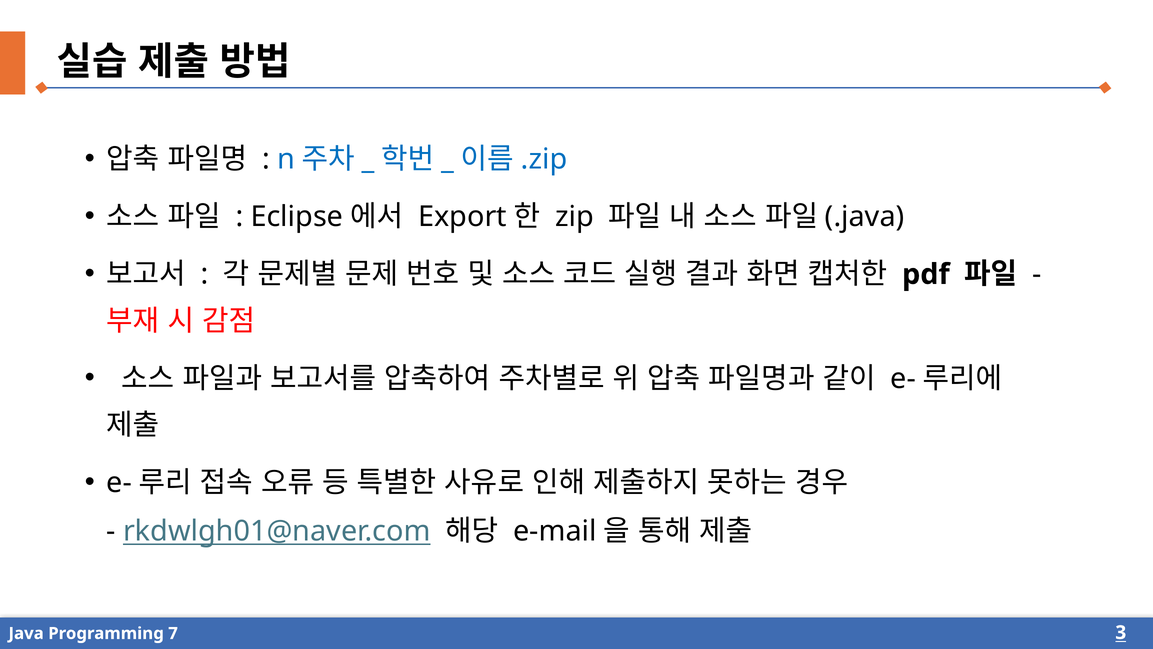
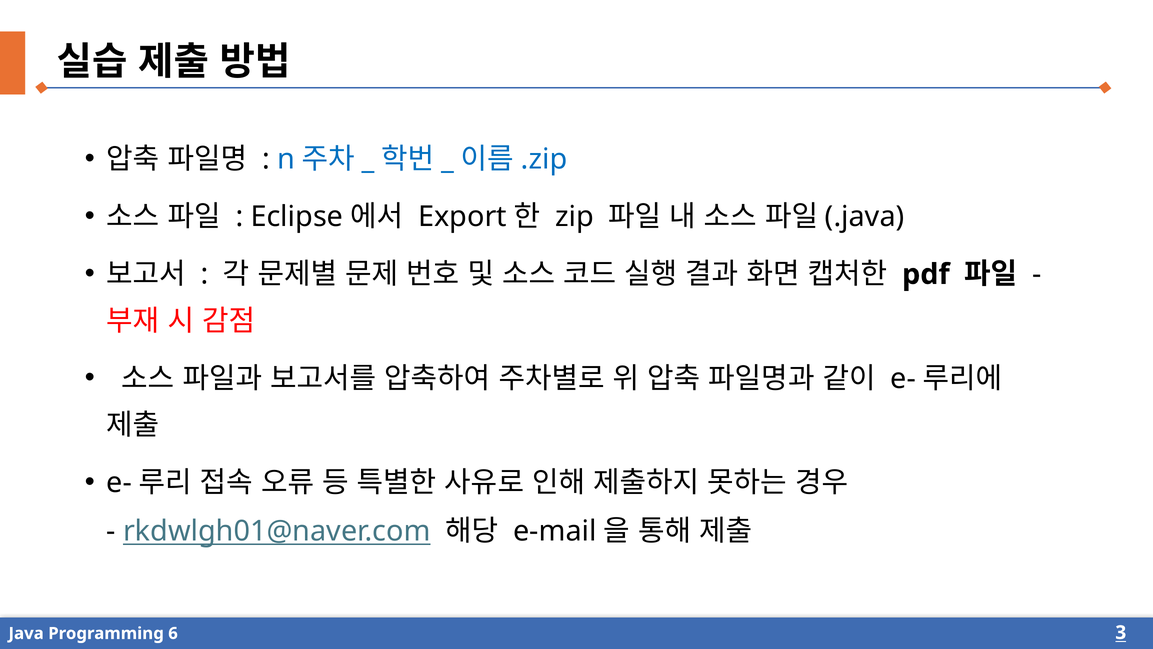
7: 7 -> 6
